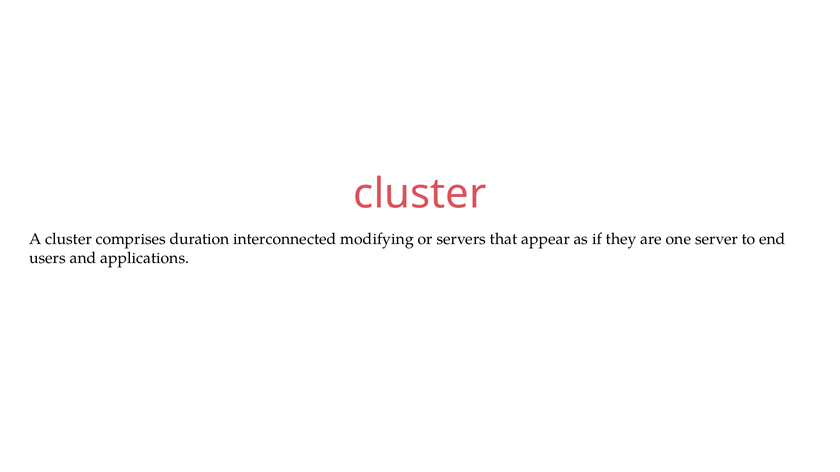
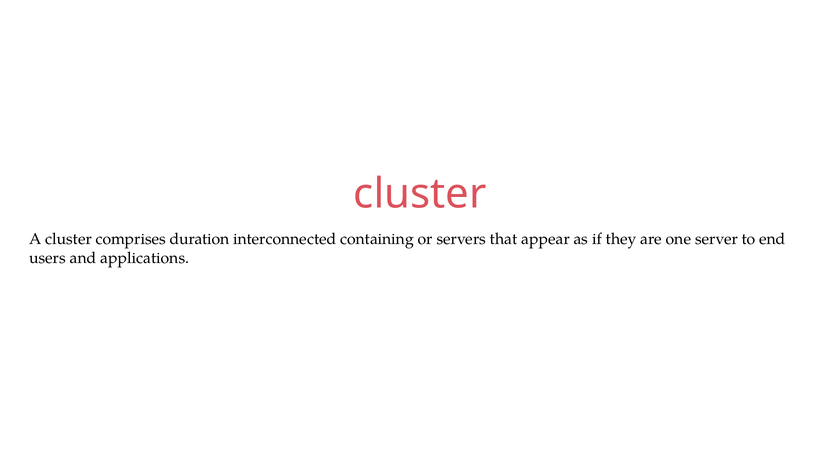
modifying: modifying -> containing
